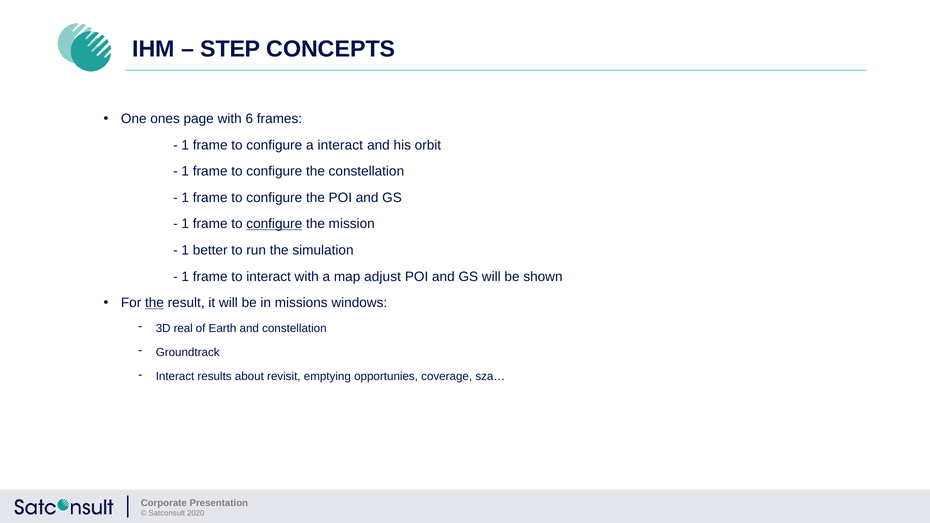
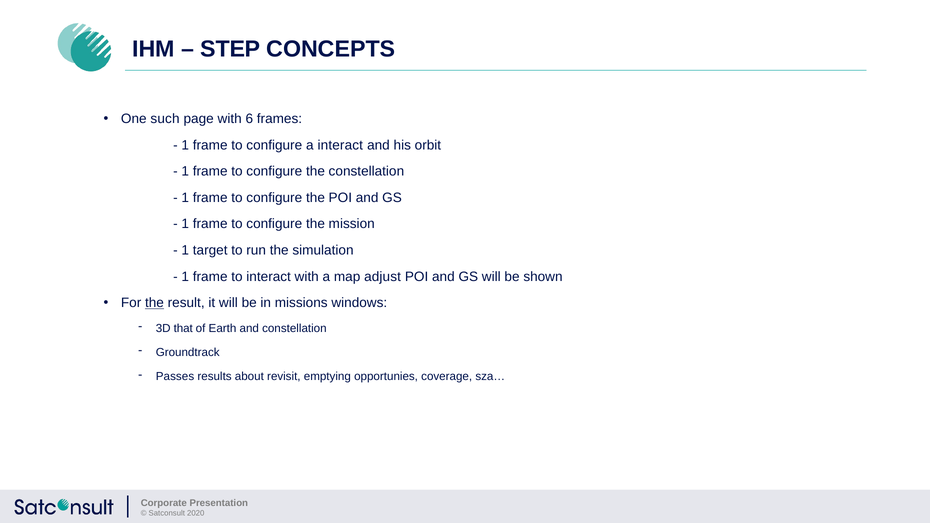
ones: ones -> such
configure at (274, 224) underline: present -> none
better: better -> target
real: real -> that
Interact at (175, 377): Interact -> Passes
